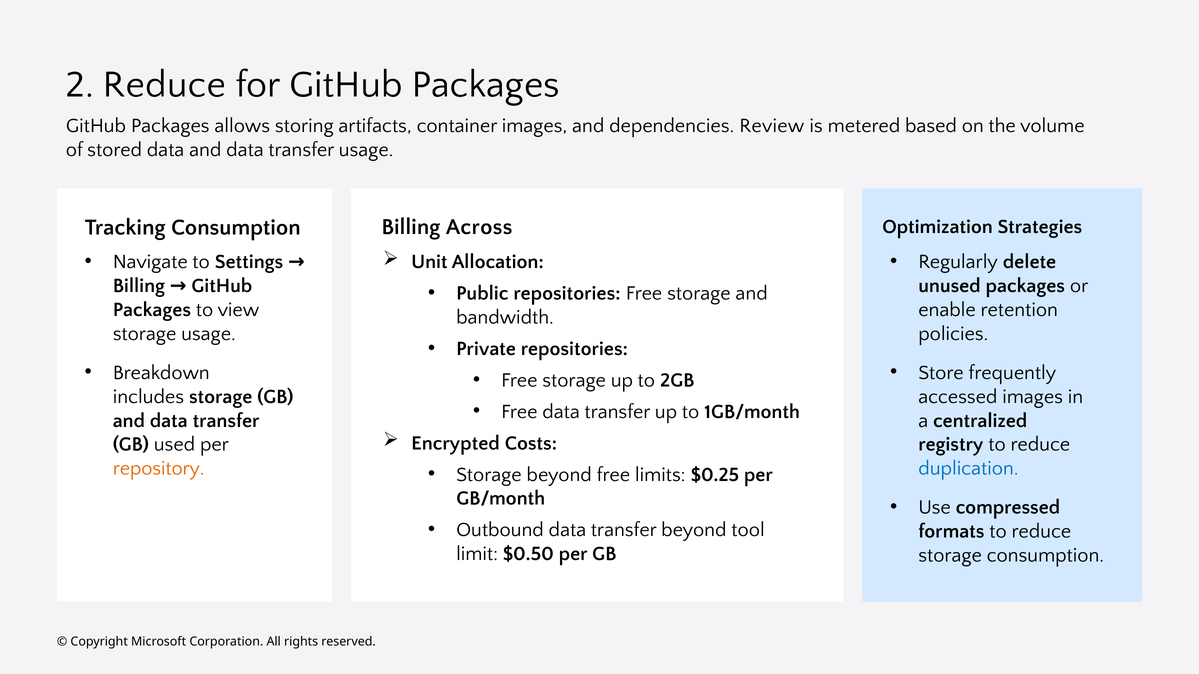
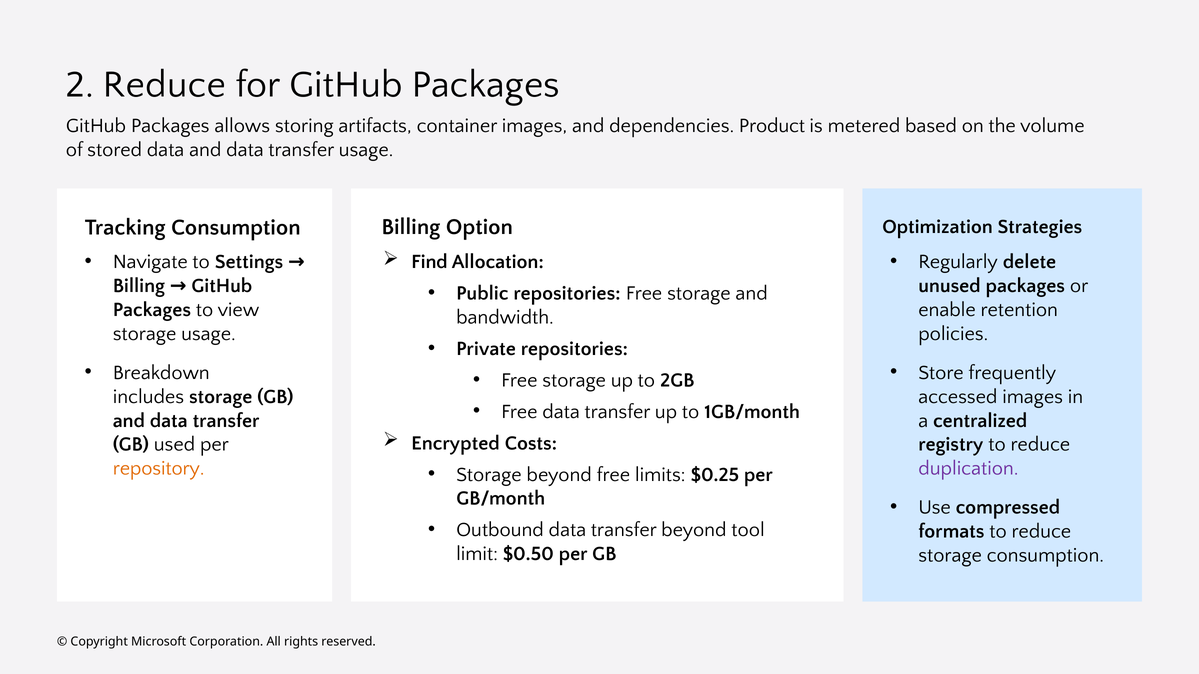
Review: Review -> Product
Across: Across -> Option
Unit: Unit -> Find
duplication colour: blue -> purple
